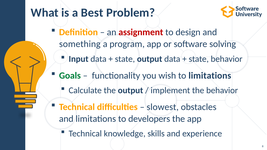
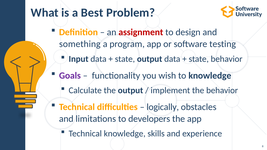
solving: solving -> testing
Goals colour: green -> purple
to limitations: limitations -> knowledge
slowest: slowest -> logically
